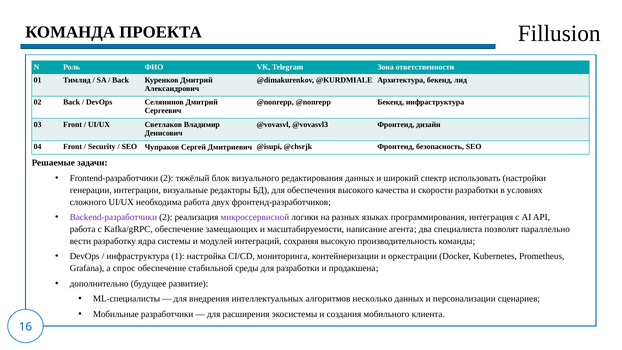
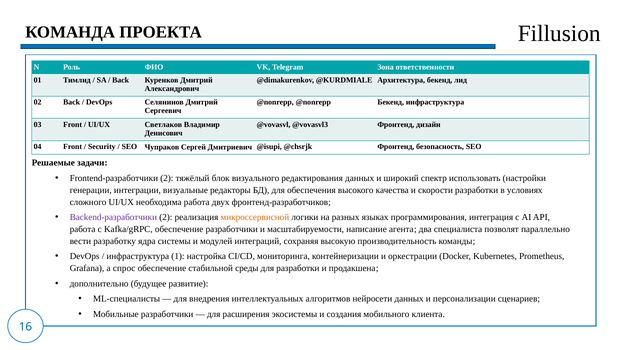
микроссервисной colour: purple -> orange
обеспечение замещающих: замещающих -> разработчики
несколько: несколько -> нейросети
